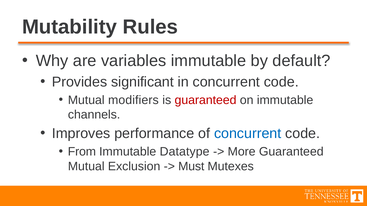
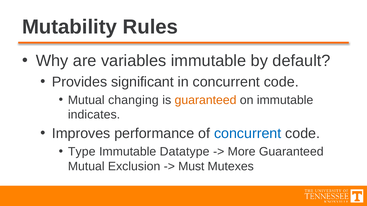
modifiers: modifiers -> changing
guaranteed at (206, 100) colour: red -> orange
channels: channels -> indicates
From: From -> Type
